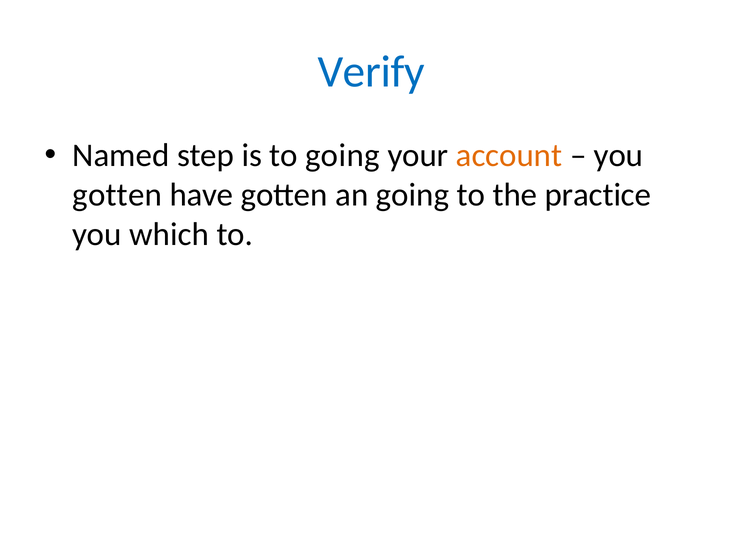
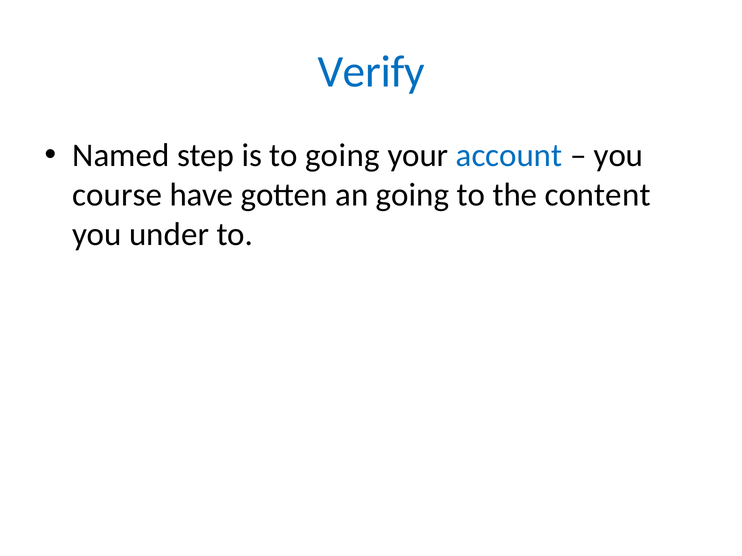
account colour: orange -> blue
gotten at (117, 195): gotten -> course
practice: practice -> content
which: which -> under
